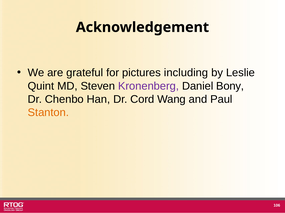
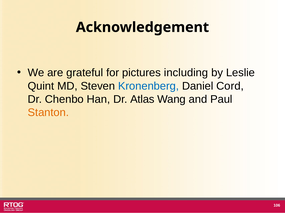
Kronenberg colour: purple -> blue
Bony: Bony -> Cord
Cord: Cord -> Atlas
